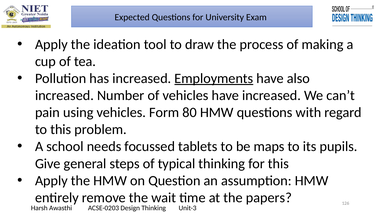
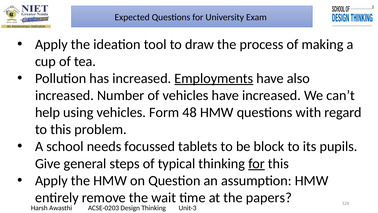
pain: pain -> help
80: 80 -> 48
maps: maps -> block
for at (257, 163) underline: none -> present
